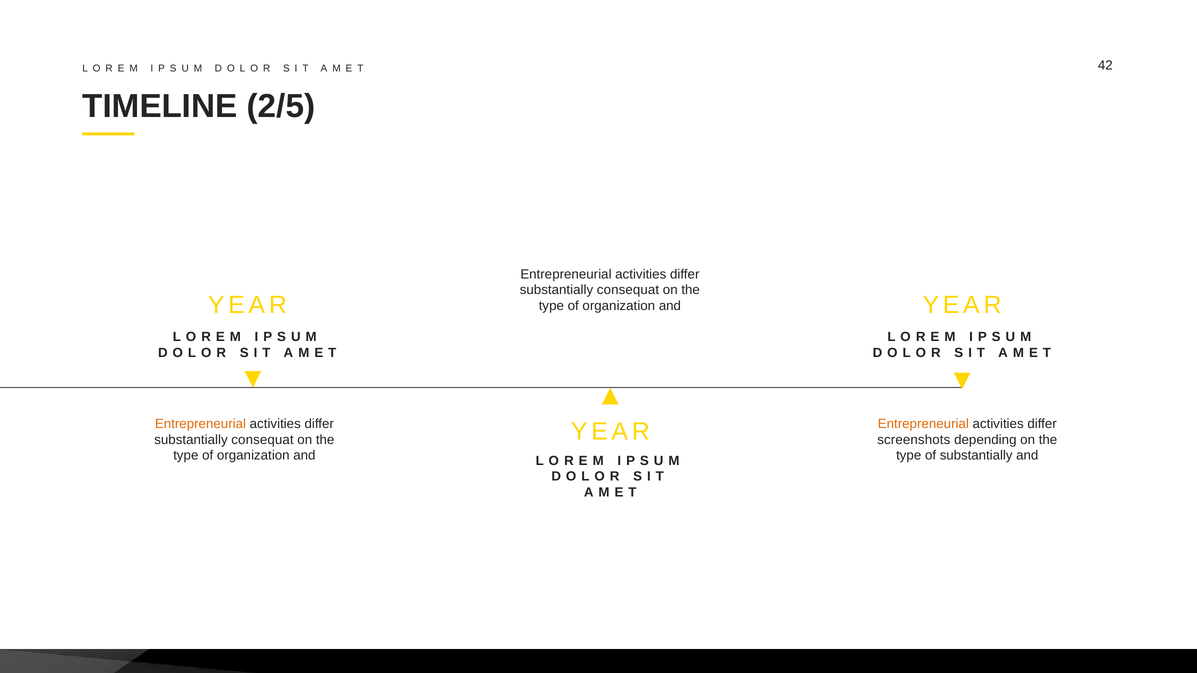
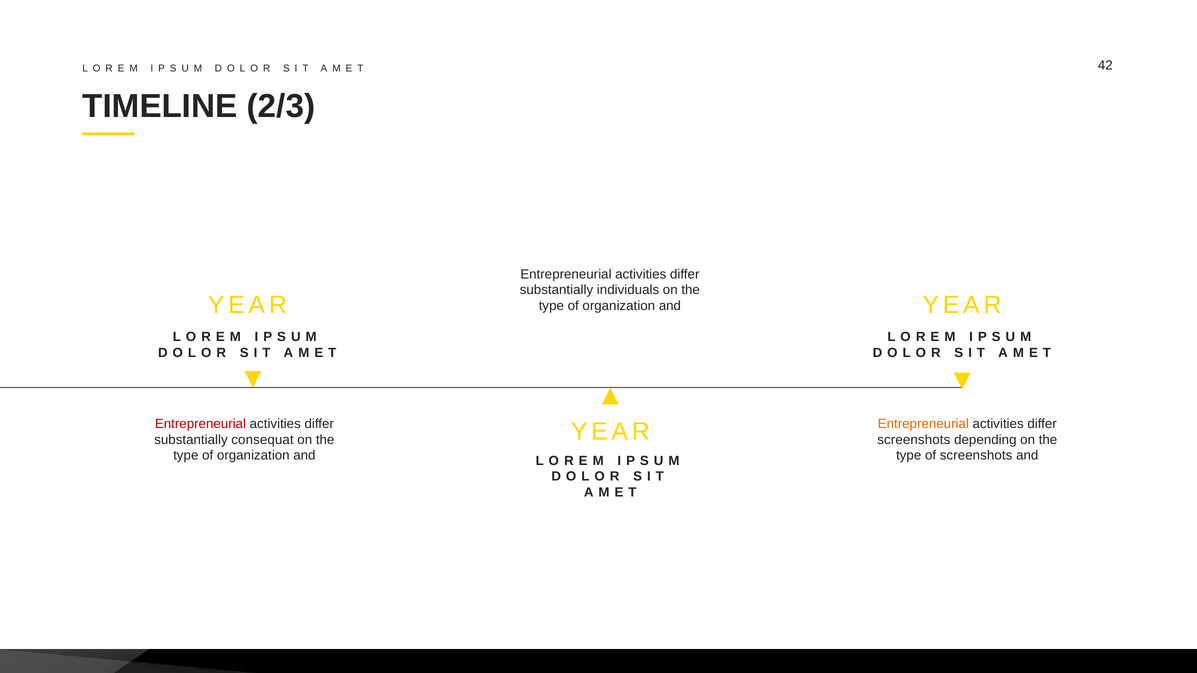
2/5: 2/5 -> 2/3
consequat at (628, 290): consequat -> individuals
Entrepreneurial at (200, 424) colour: orange -> red
of substantially: substantially -> screenshots
